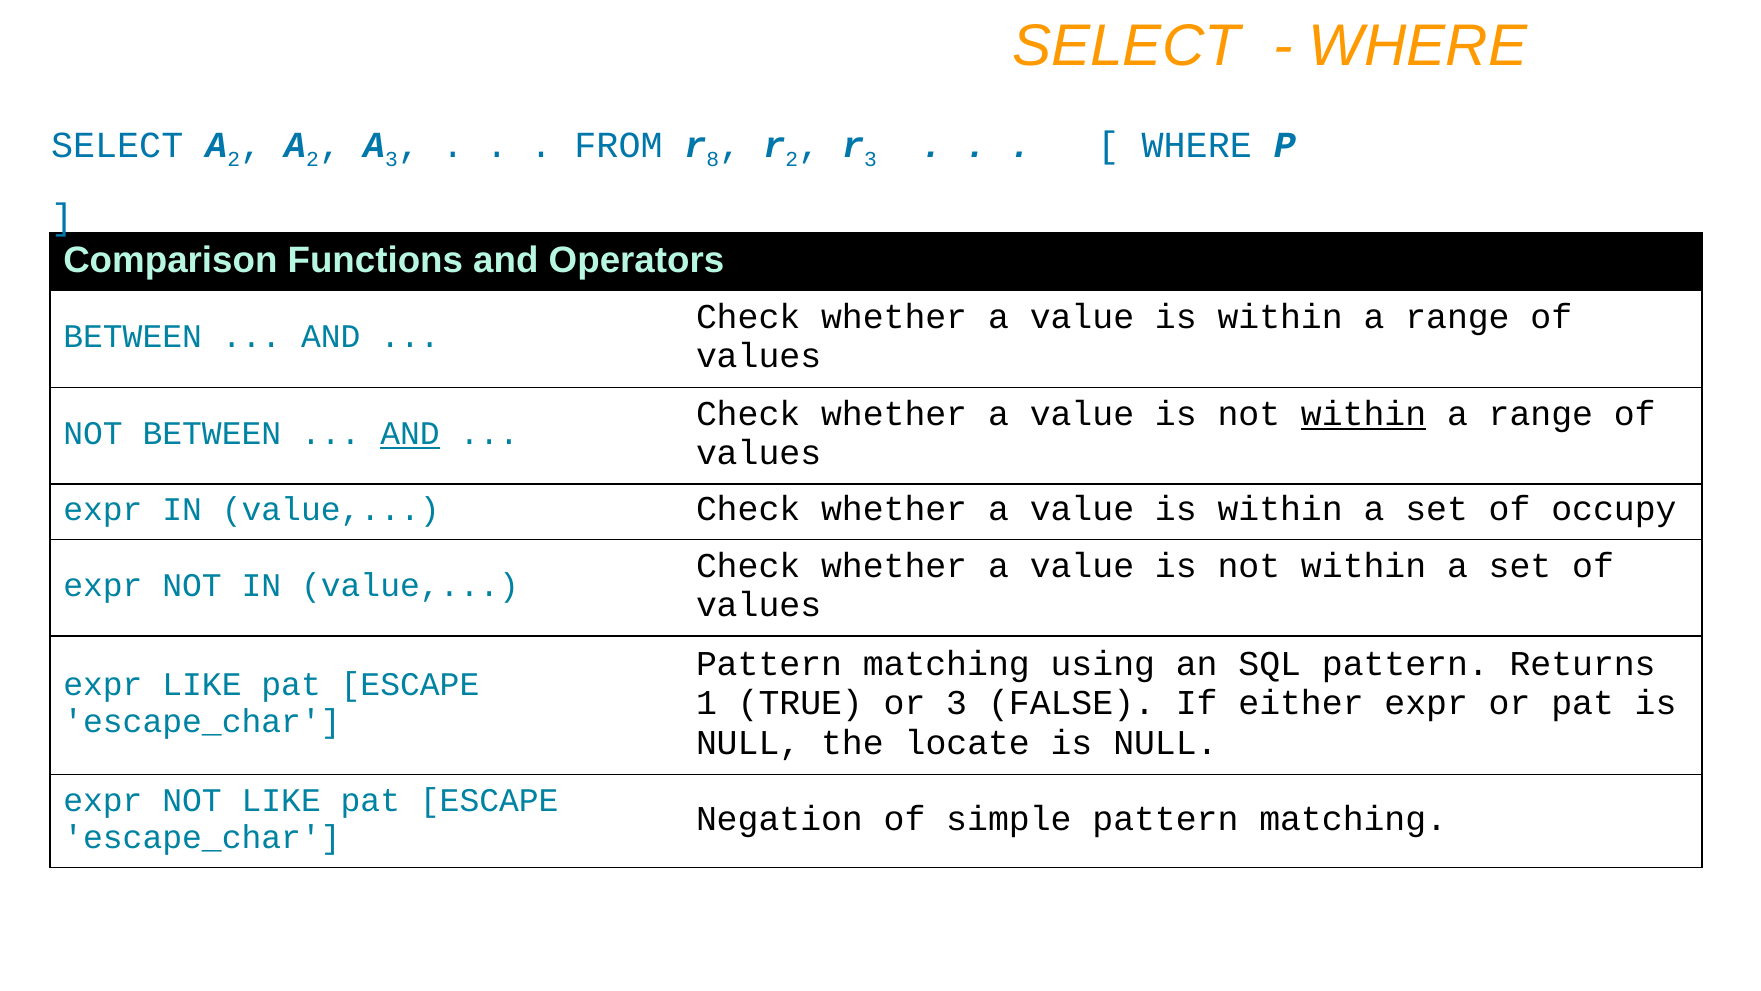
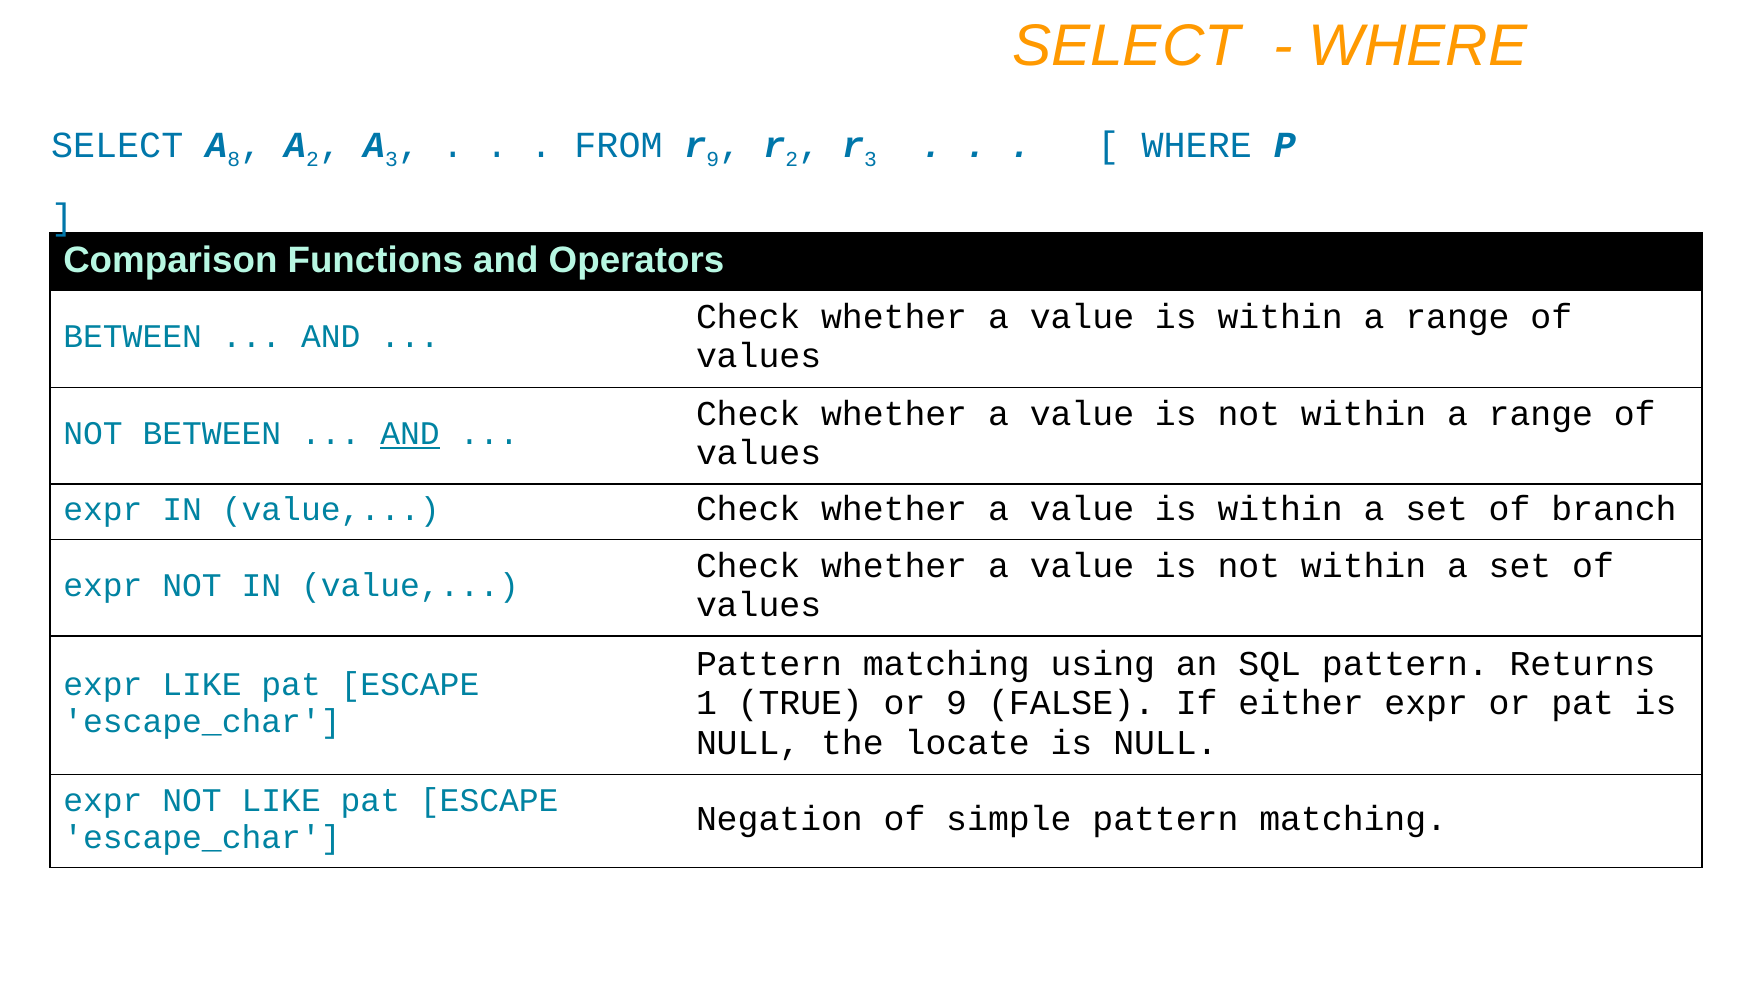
SELECT A 2: 2 -> 8
8 at (713, 160): 8 -> 9
within at (1364, 414) underline: present -> none
occupy: occupy -> branch
or 3: 3 -> 9
